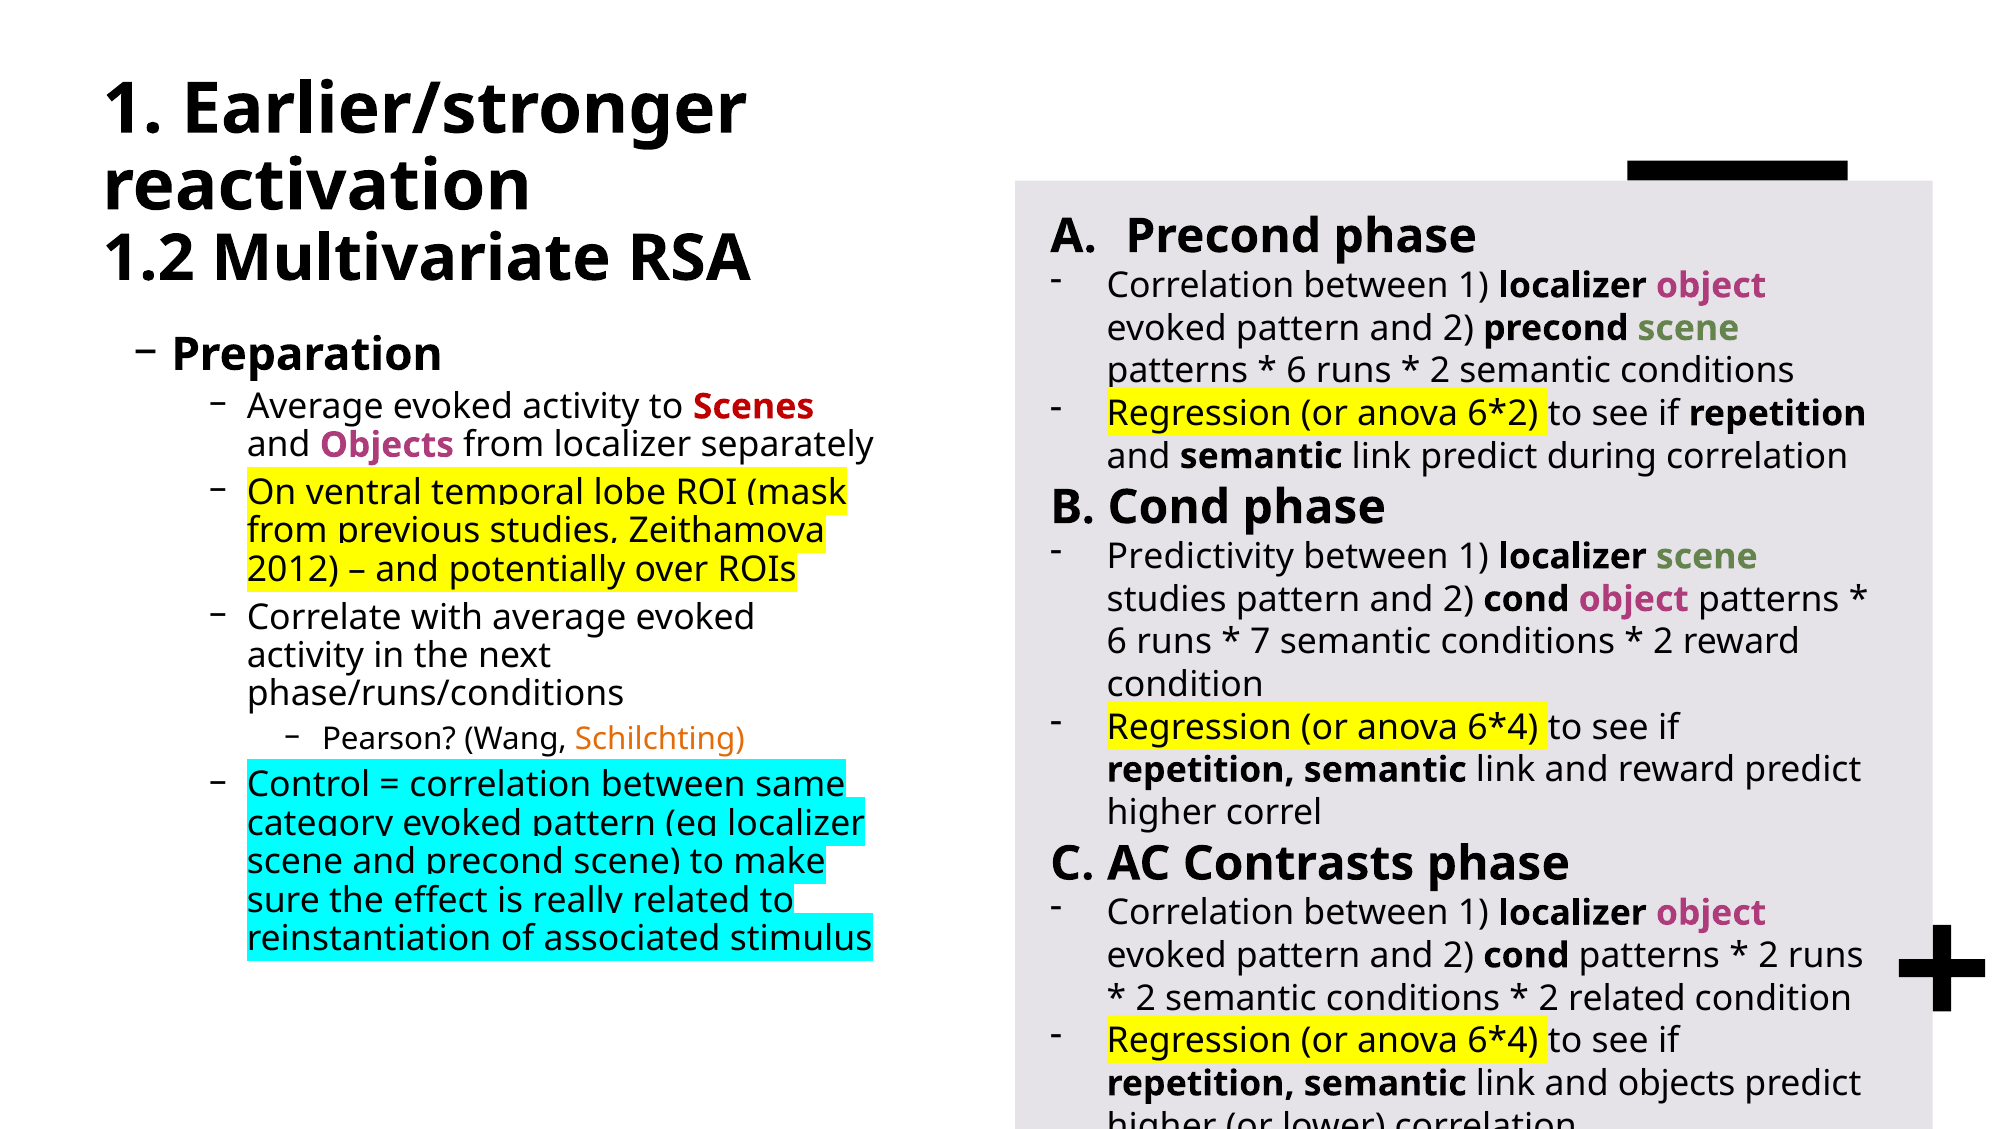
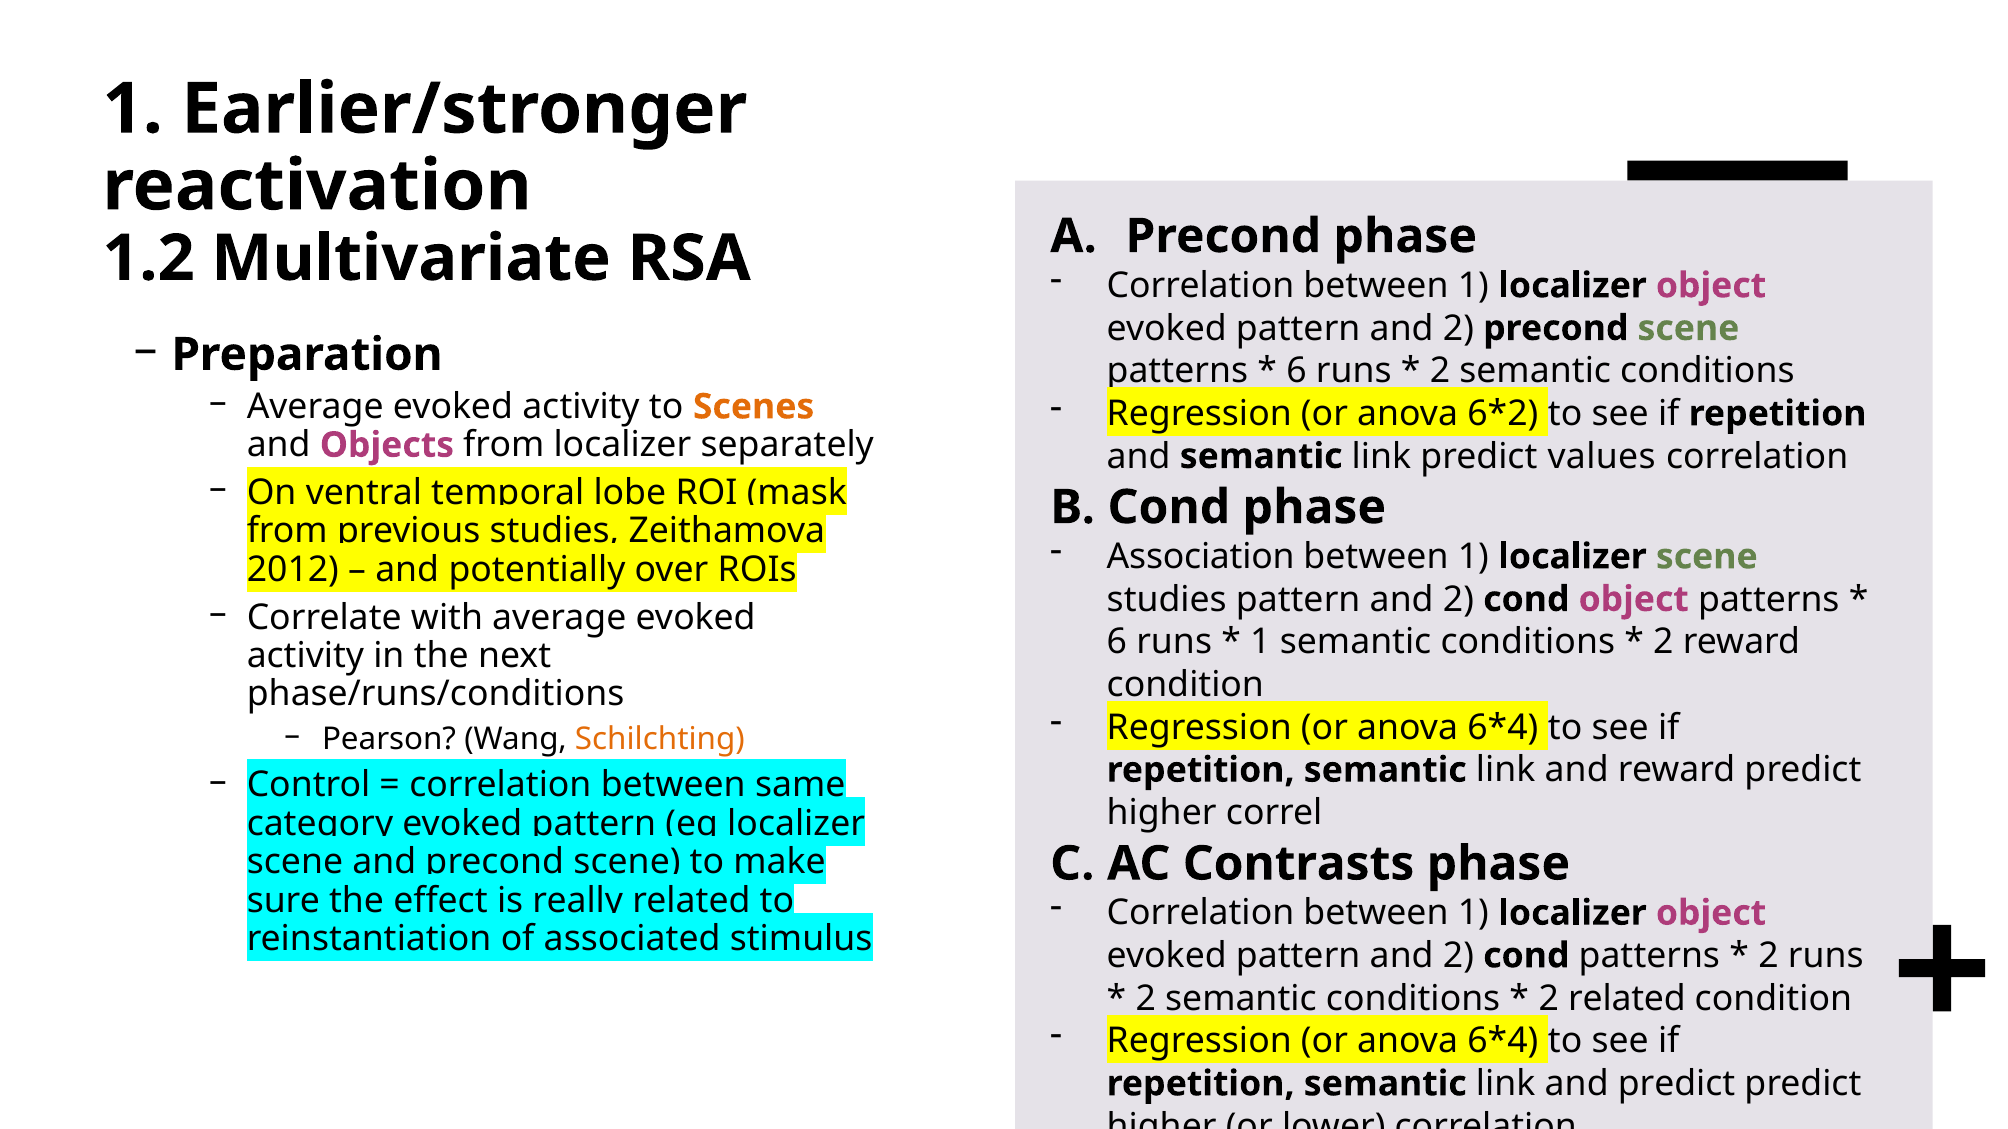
Scenes colour: red -> orange
during: during -> values
Predictivity: Predictivity -> Association
7 at (1260, 642): 7 -> 1
link and objects: objects -> predict
